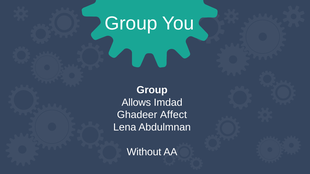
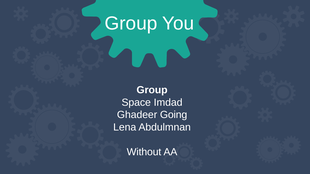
Allows: Allows -> Space
Affect: Affect -> Going
